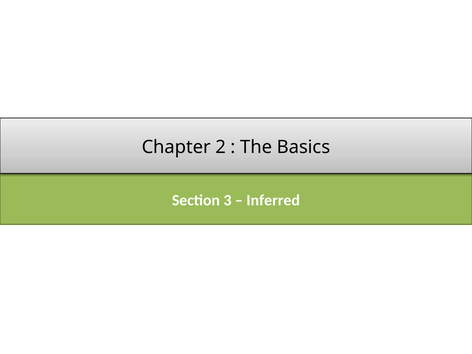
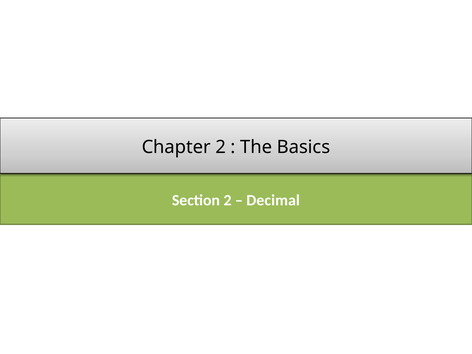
Section 3: 3 -> 2
Inferred: Inferred -> Decimal
